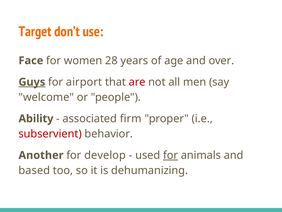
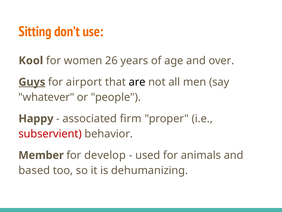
Target: Target -> Sitting
Face: Face -> Kool
28: 28 -> 26
are colour: red -> black
welcome: welcome -> whatever
Ability: Ability -> Happy
Another: Another -> Member
for at (171, 155) underline: present -> none
